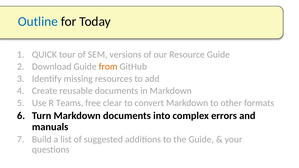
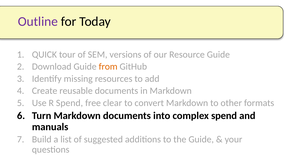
Outline colour: blue -> purple
R Teams: Teams -> Spend
complex errors: errors -> spend
